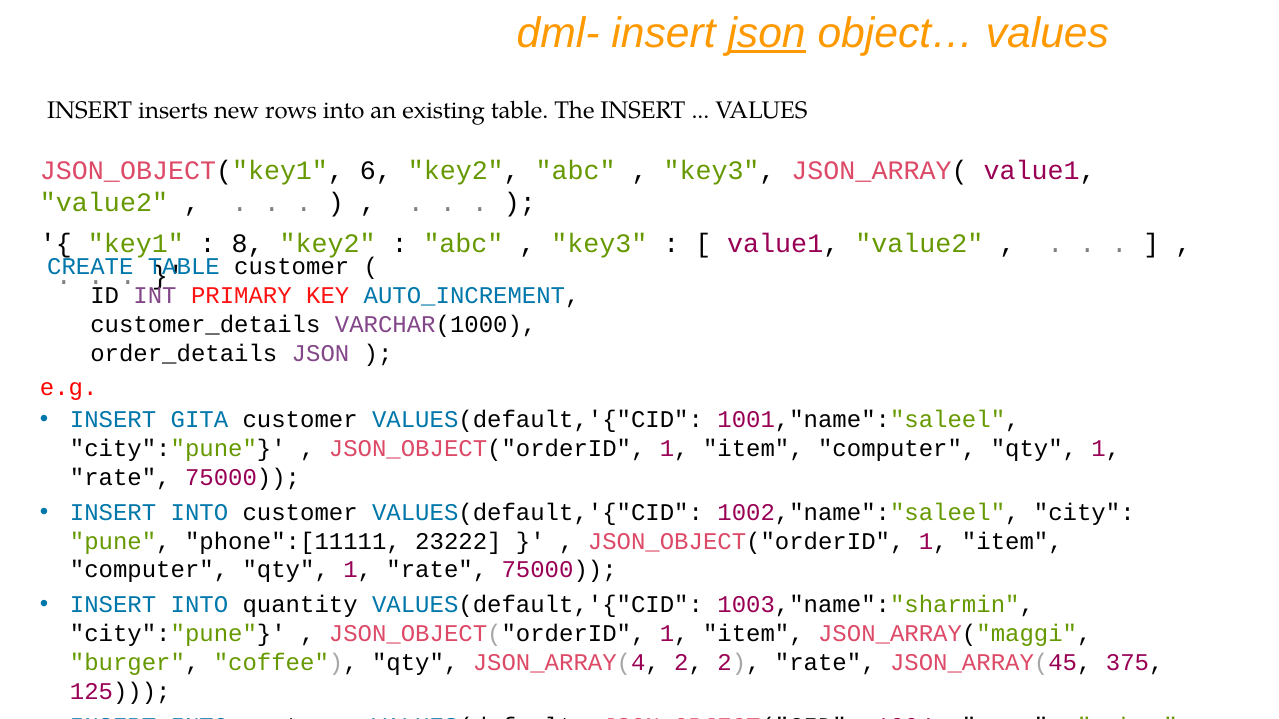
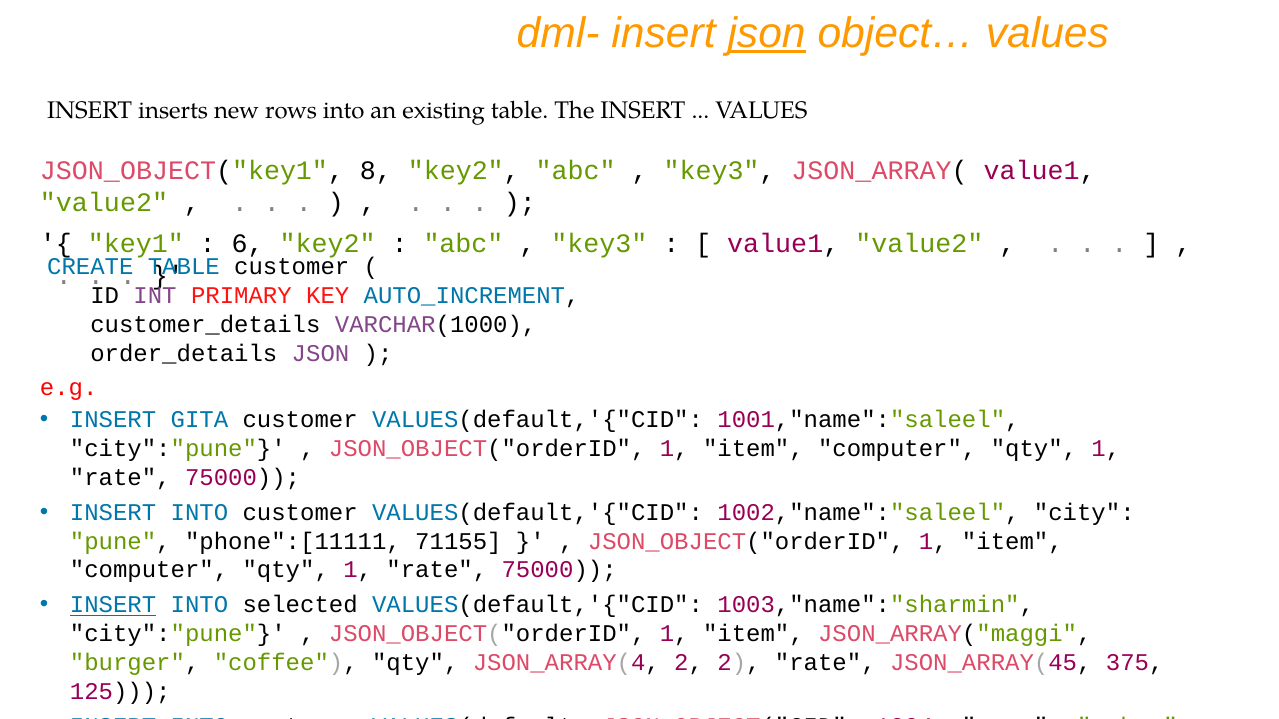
6: 6 -> 8
8: 8 -> 6
23222: 23222 -> 71155
INSERT at (113, 605) underline: none -> present
quantity: quantity -> selected
